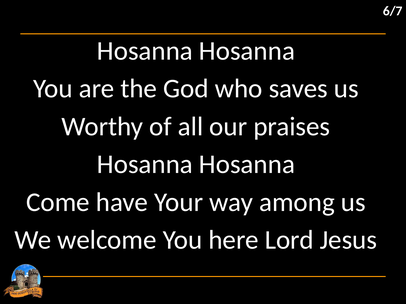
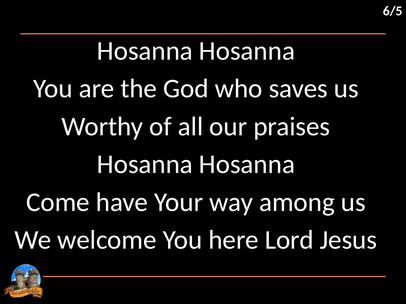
6/7: 6/7 -> 6/5
